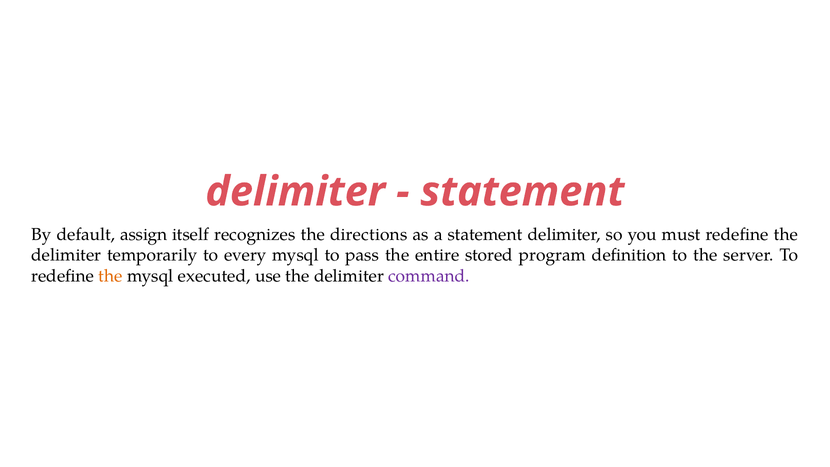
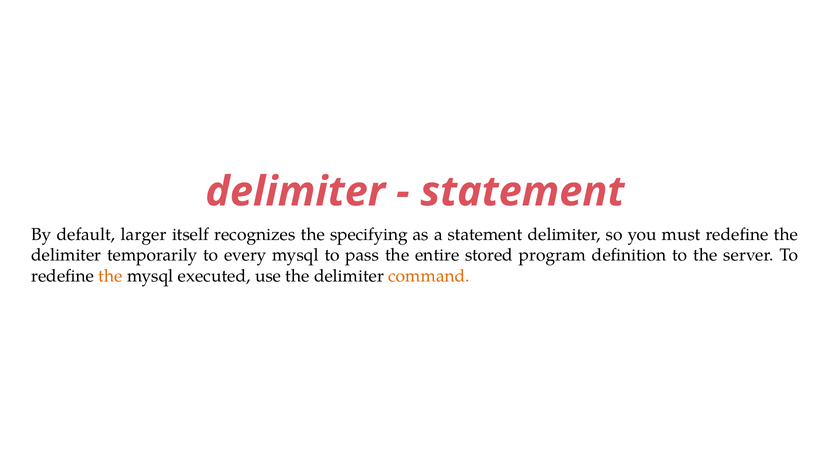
assign: assign -> larger
directions: directions -> specifying
command colour: purple -> orange
